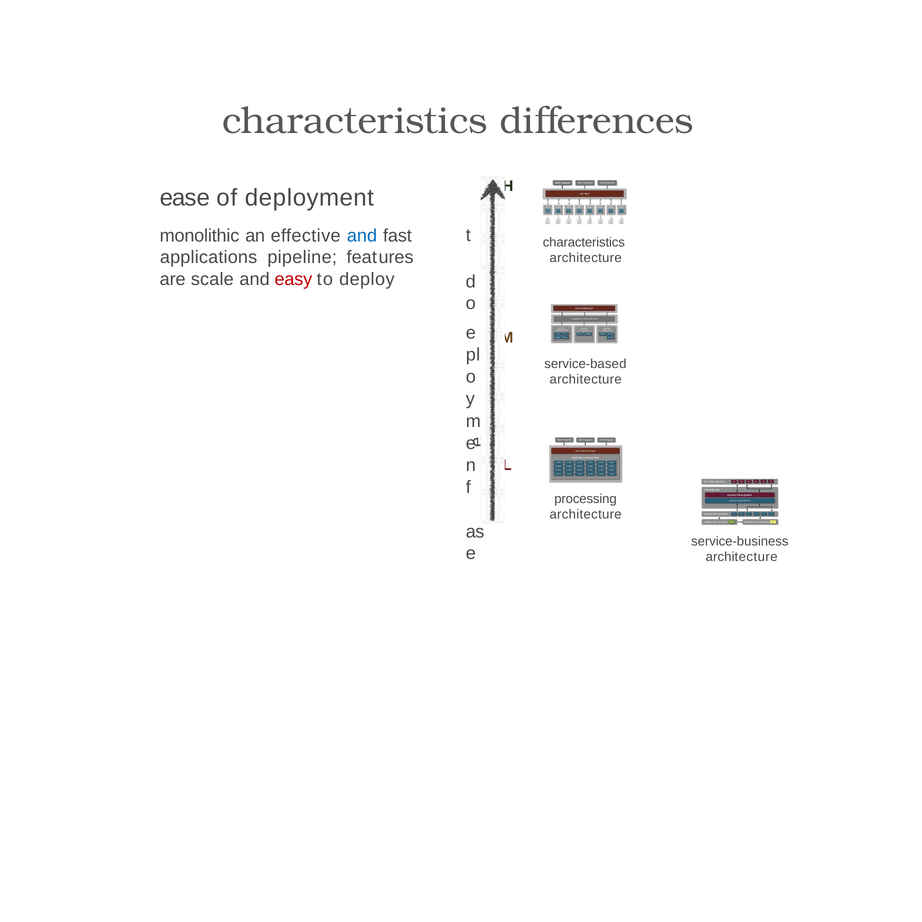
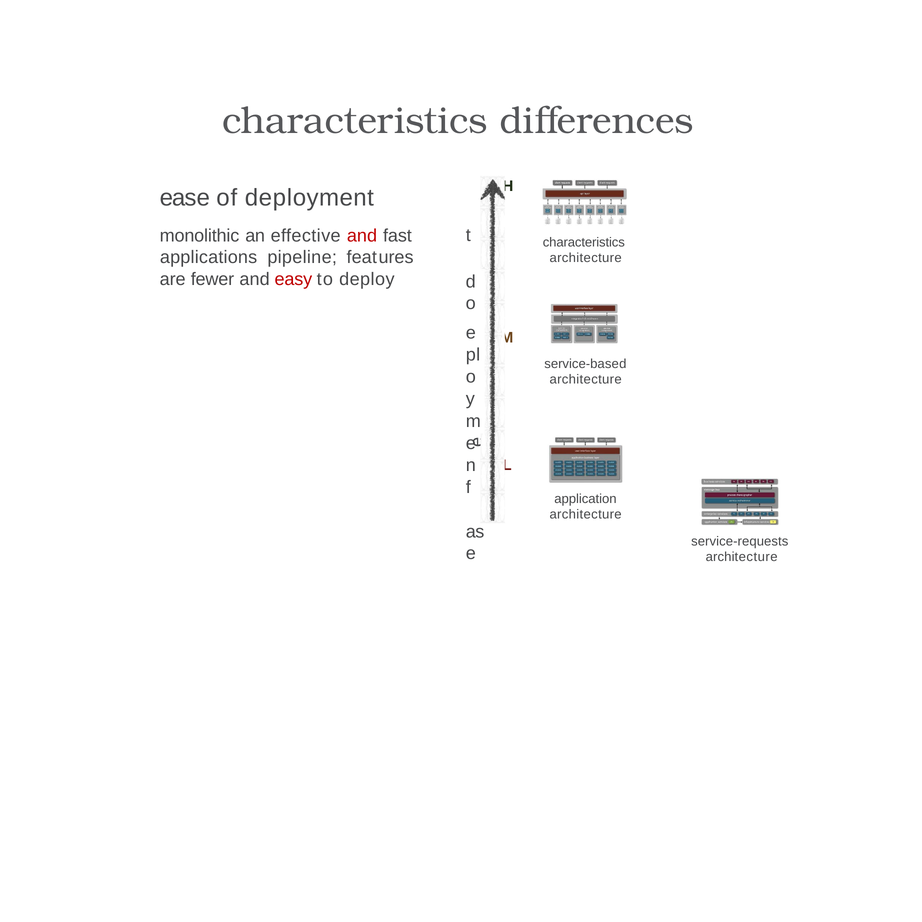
and at (362, 236) colour: blue -> red
scale: scale -> fewer
processing: processing -> application
service-business: service-business -> service-requests
